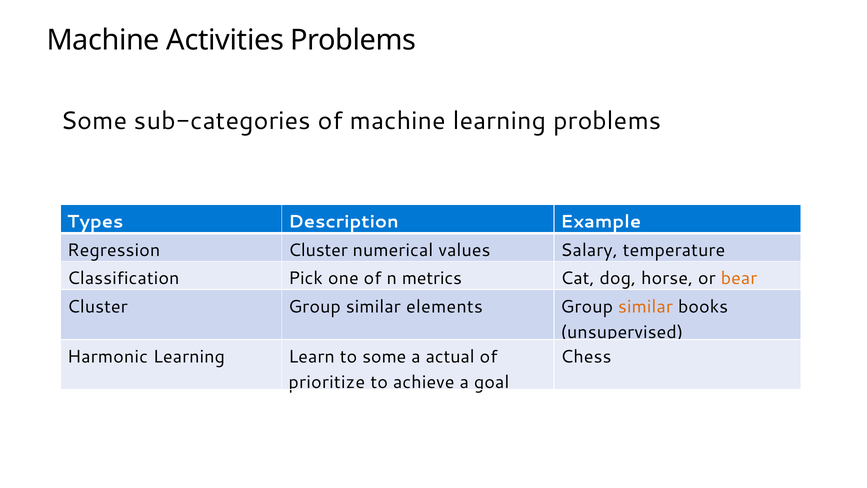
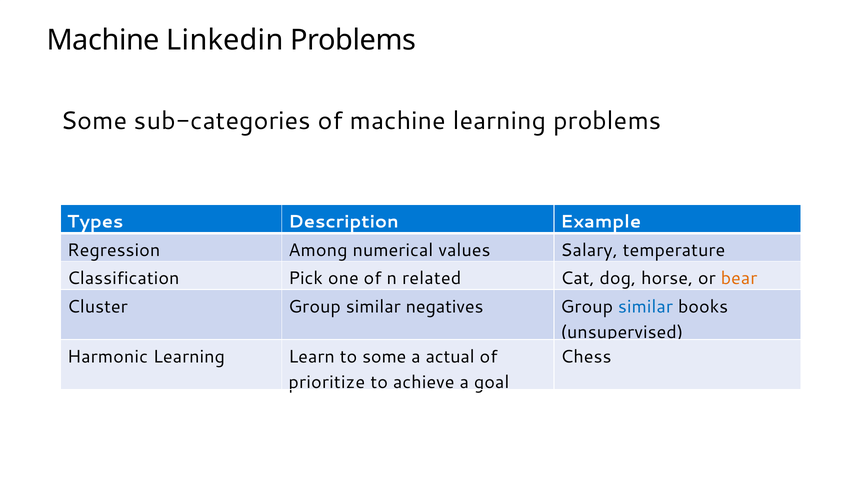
Activities: Activities -> Linkedin
Regression Cluster: Cluster -> Among
metrics: metrics -> related
elements: elements -> negatives
similar at (645, 306) colour: orange -> blue
